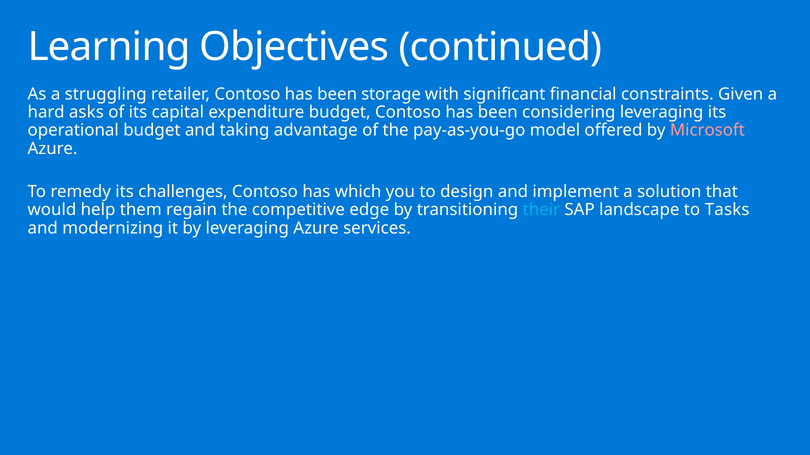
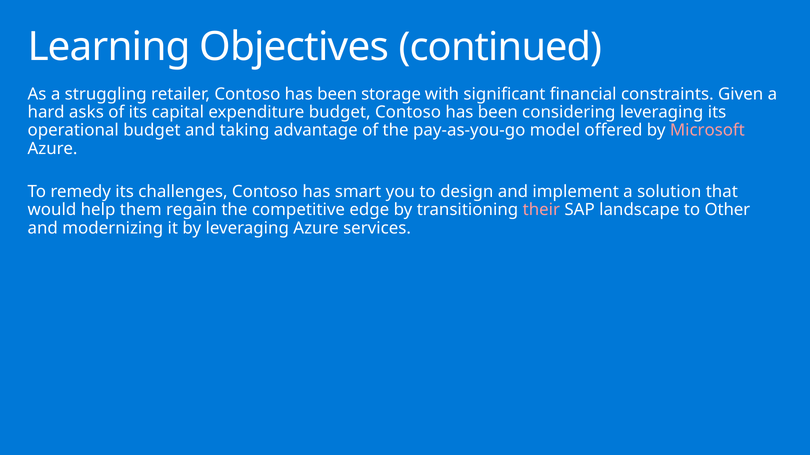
which: which -> smart
their colour: light blue -> pink
Tasks: Tasks -> Other
